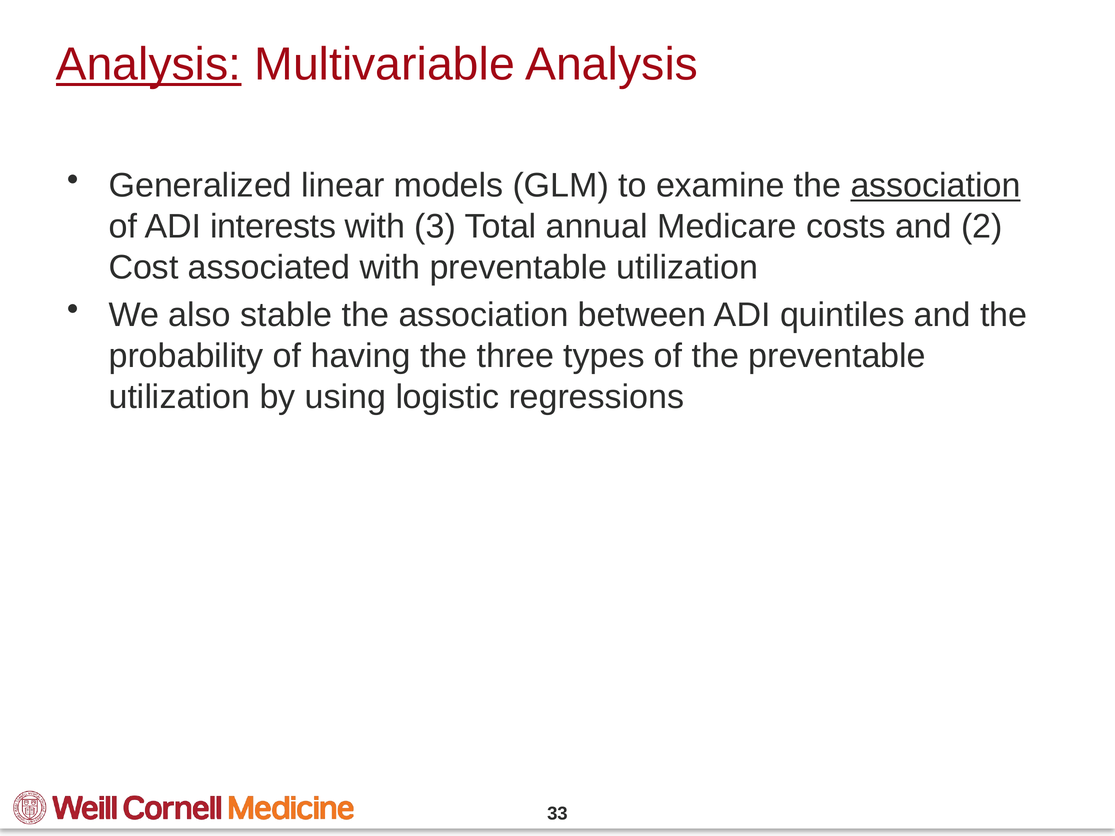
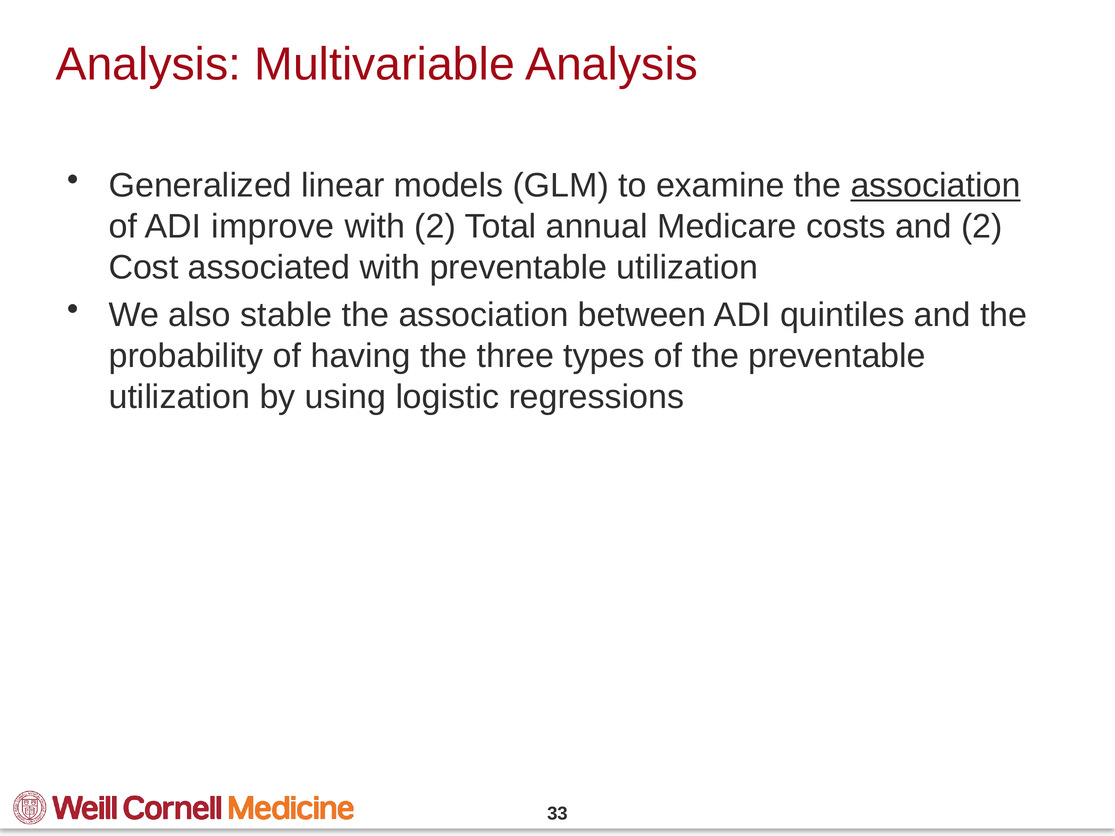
Analysis at (149, 65) underline: present -> none
interests: interests -> improve
with 3: 3 -> 2
